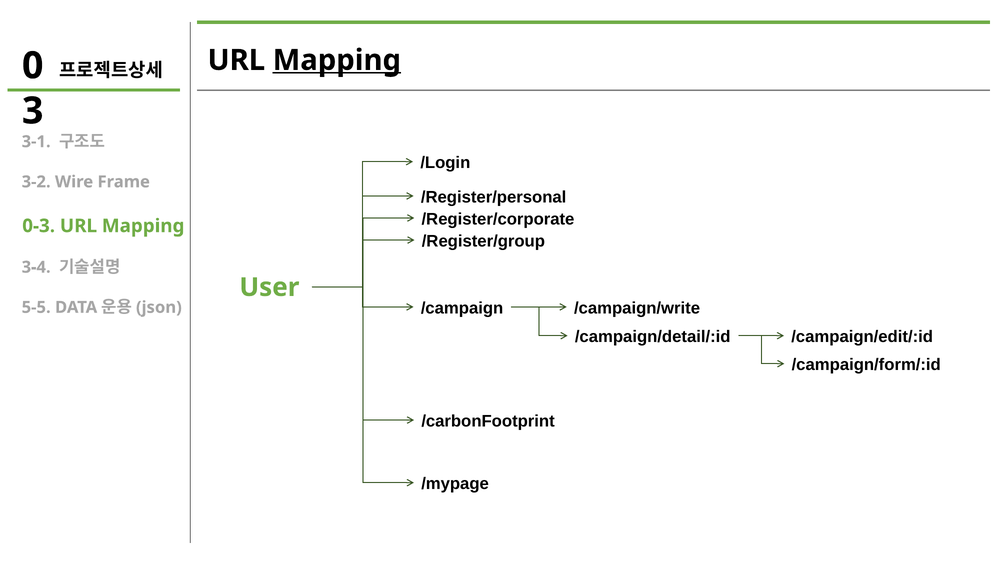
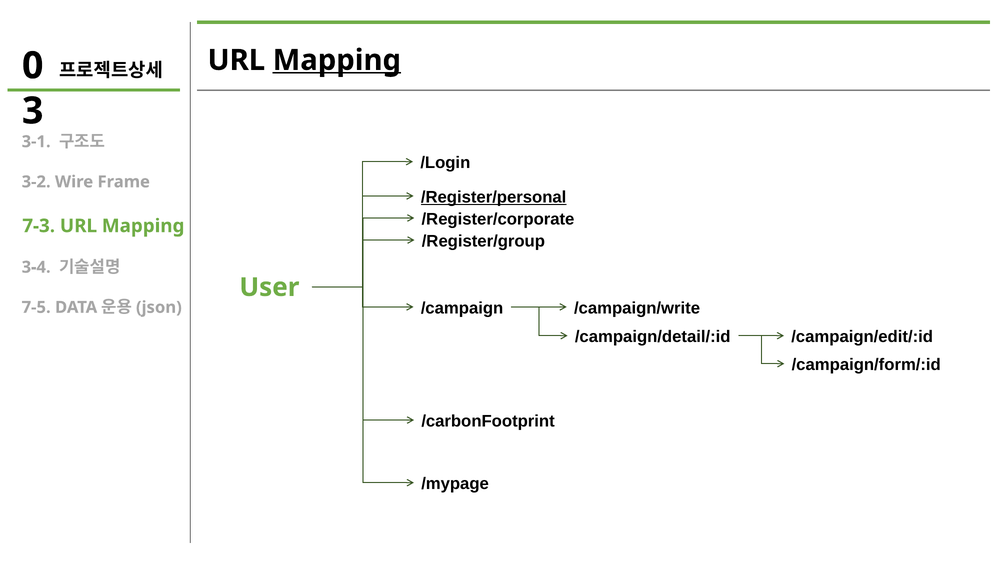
/Register/personal underline: none -> present
0-3: 0-3 -> 7-3
5-5: 5-5 -> 7-5
